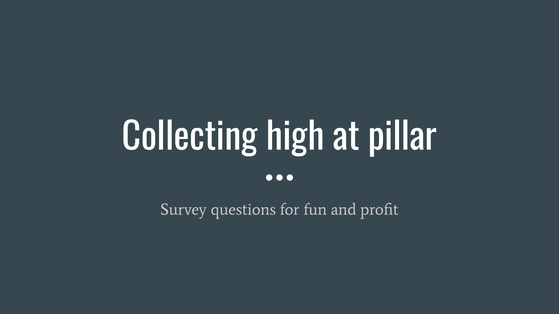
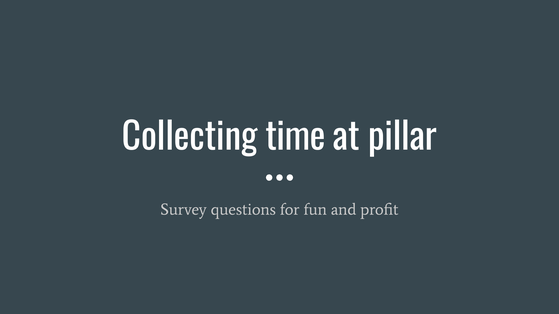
high: high -> time
